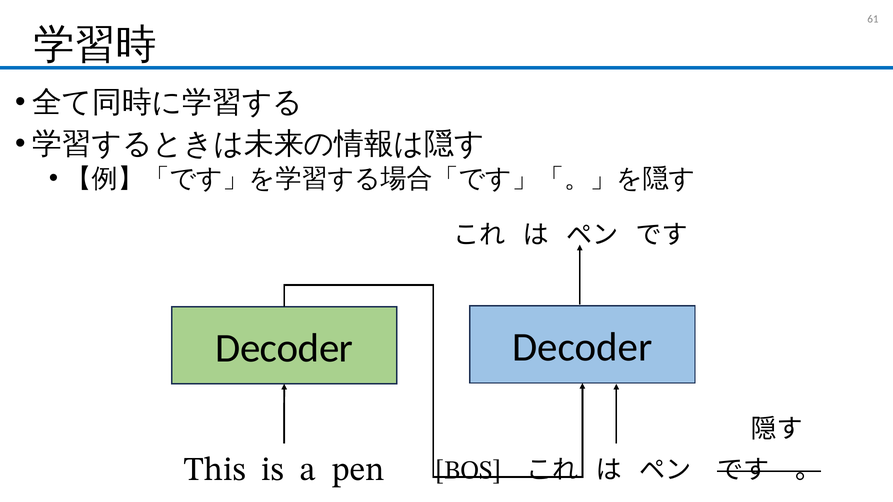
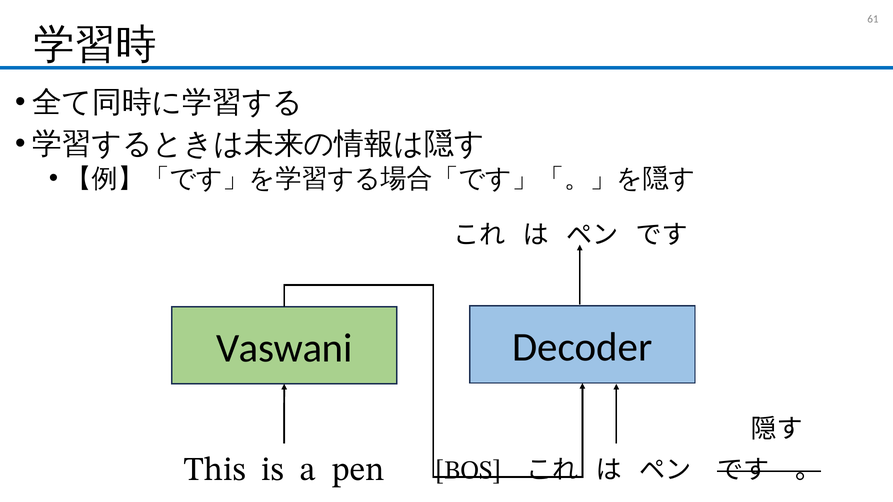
Decoder at (284, 348): Decoder -> Vaswani
